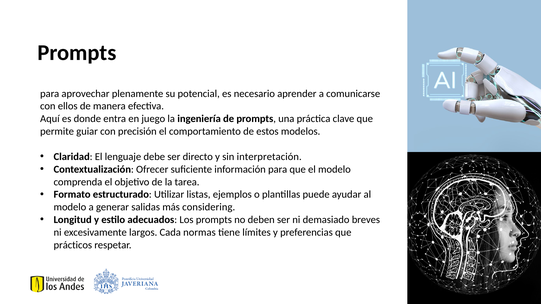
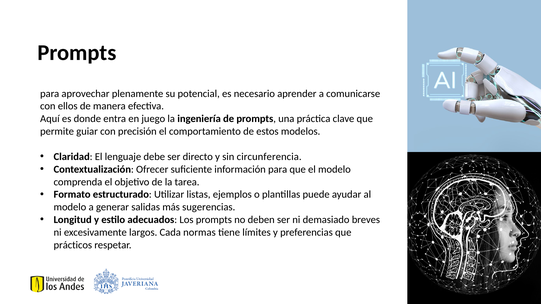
interpretación: interpretación -> circunferencia
considering: considering -> sugerencias
